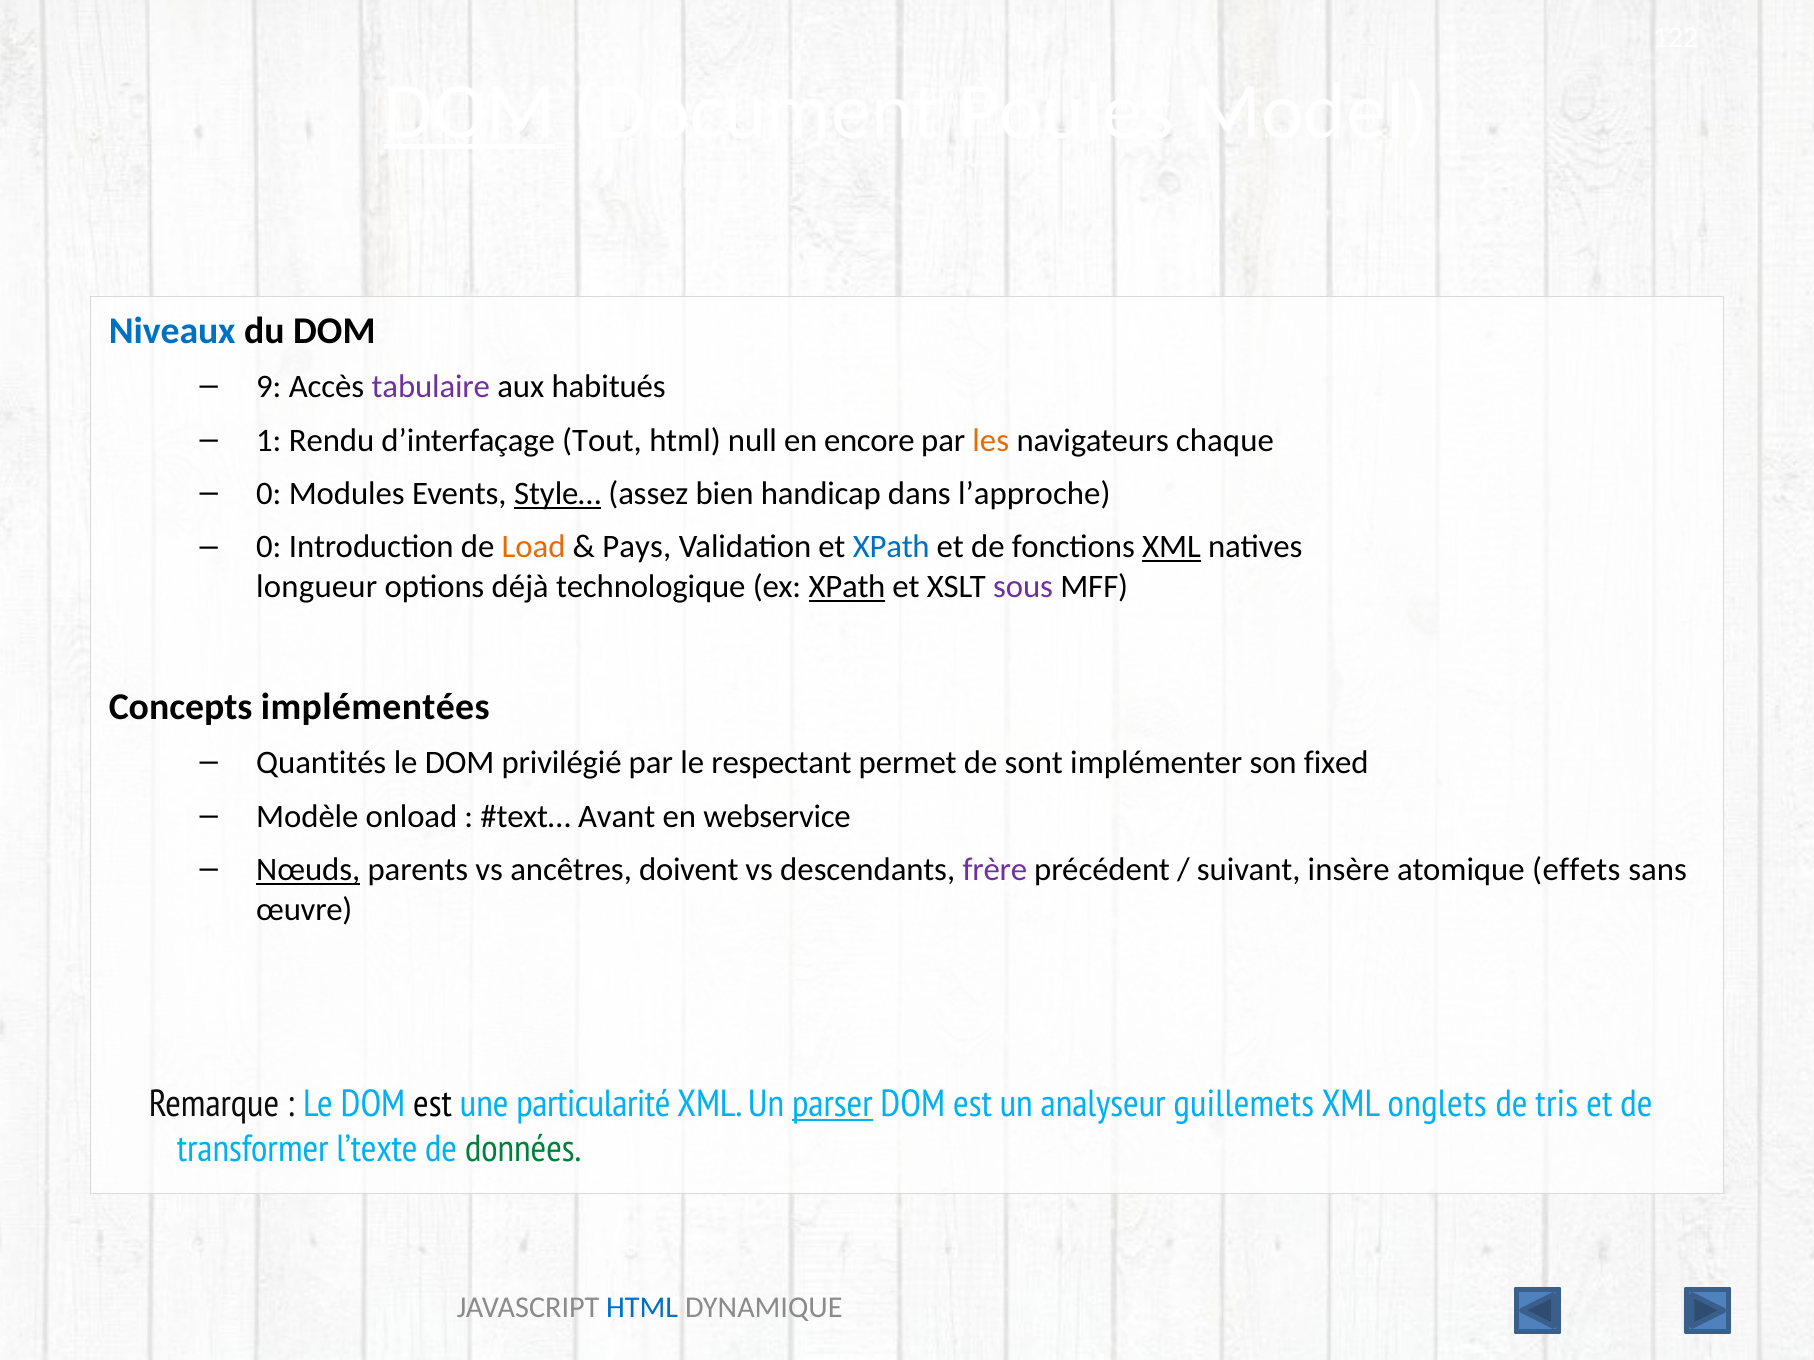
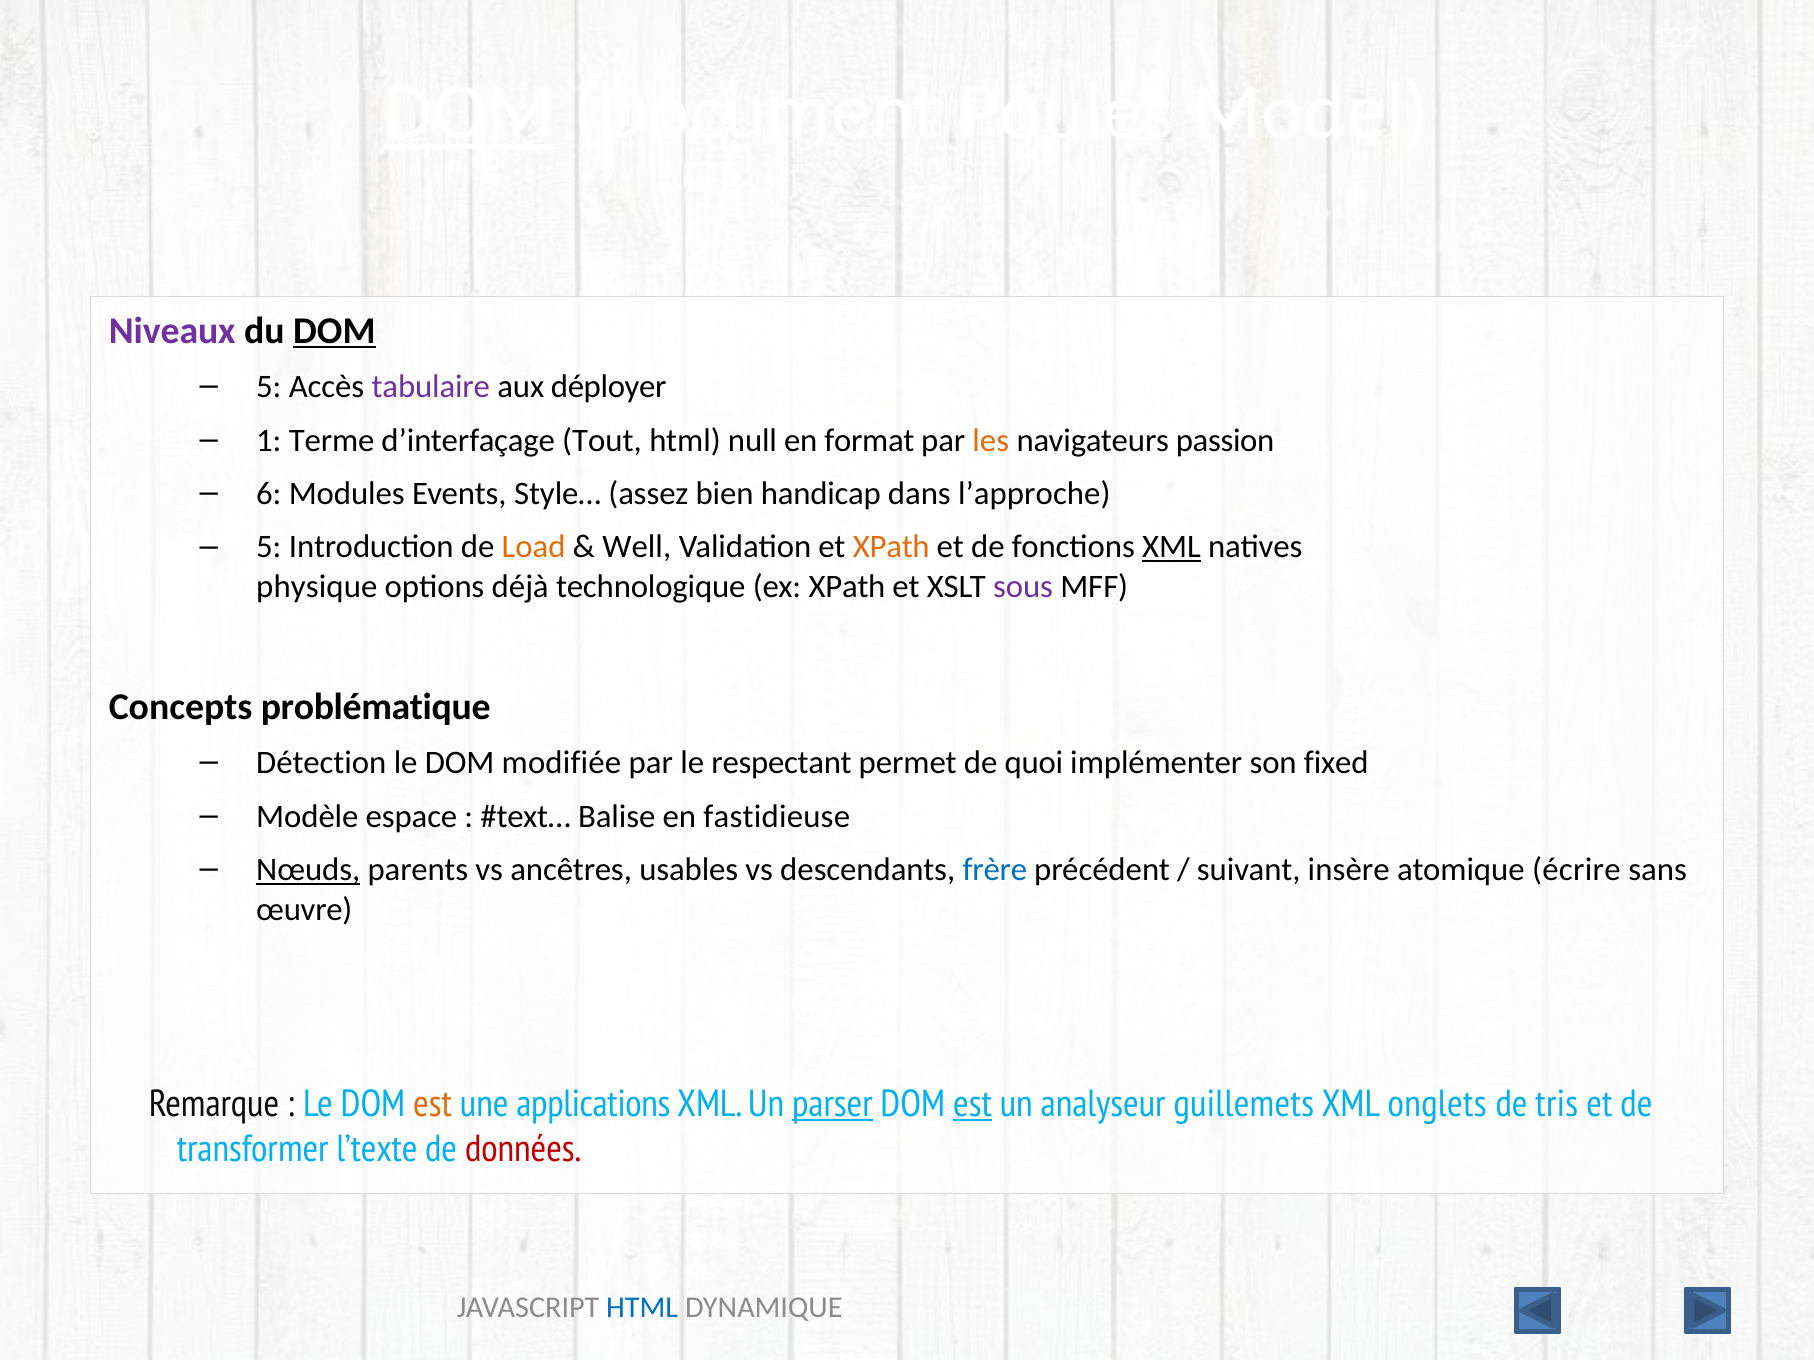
Niveaux colour: blue -> purple
DOM at (334, 331) underline: none -> present
9 at (269, 387): 9 -> 5
habitués: habitués -> déployer
Rendu: Rendu -> Terme
encore: encore -> format
chaque: chaque -> passion
0 at (269, 494): 0 -> 6
Style… underline: present -> none
0 at (269, 547): 0 -> 5
Pays: Pays -> Well
XPath at (891, 547) colour: blue -> orange
longueur: longueur -> physique
XPath at (847, 587) underline: present -> none
implémentées: implémentées -> problématique
Quantités: Quantités -> Détection
privilégié: privilégié -> modifiée
sont: sont -> quoi
onload: onload -> espace
Avant: Avant -> Balise
webservice: webservice -> fastidieuse
doivent: doivent -> usables
frère colour: purple -> blue
effets: effets -> écrire
est at (433, 1104) colour: black -> orange
particularité: particularité -> applications
est at (973, 1104) underline: none -> present
données colour: green -> red
